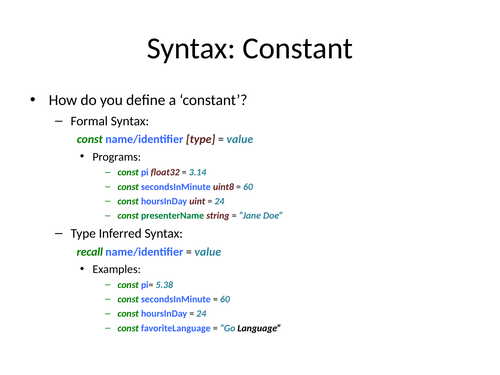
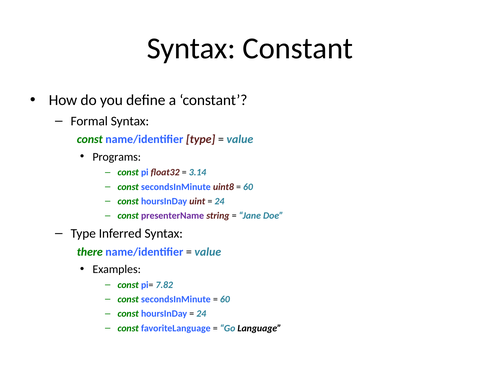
presenterName colour: green -> purple
recall: recall -> there
5.38: 5.38 -> 7.82
